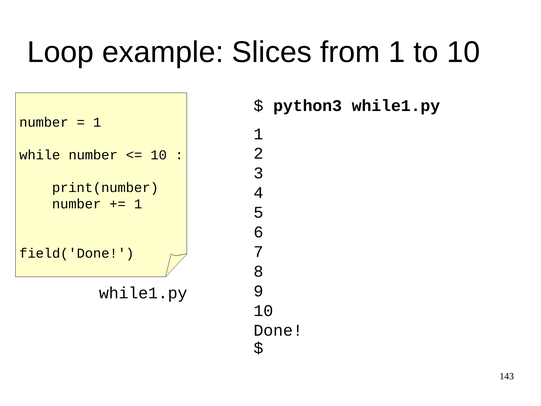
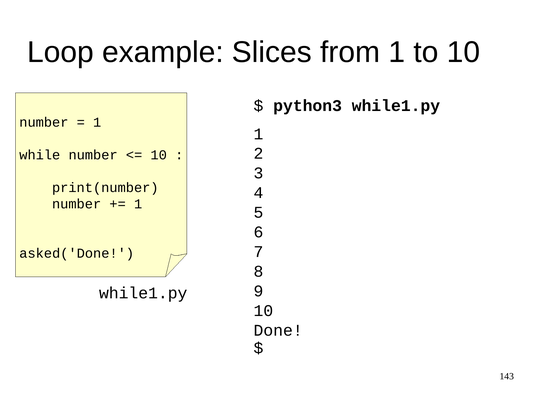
field('Done: field('Done -> asked('Done
